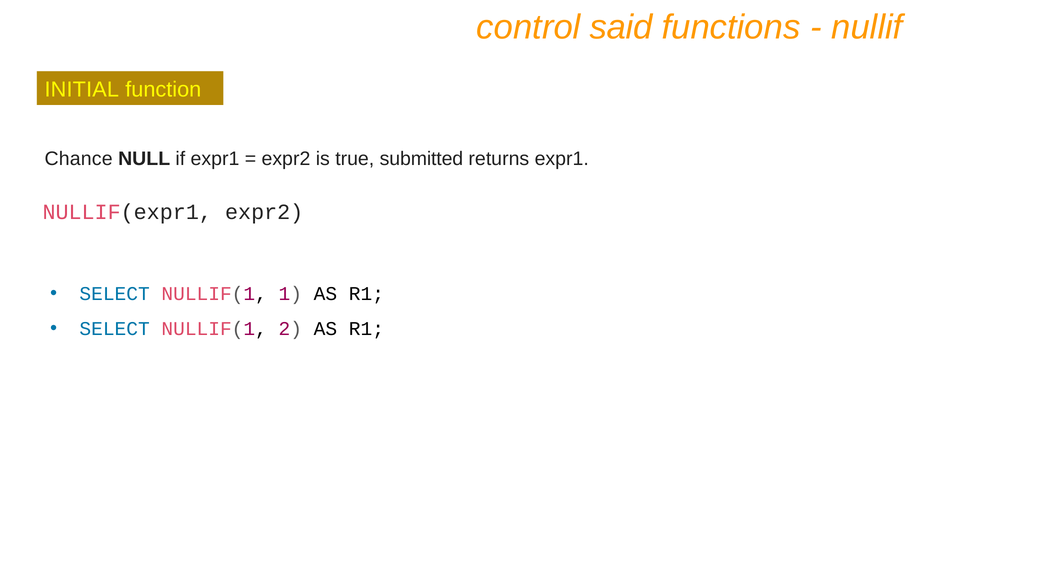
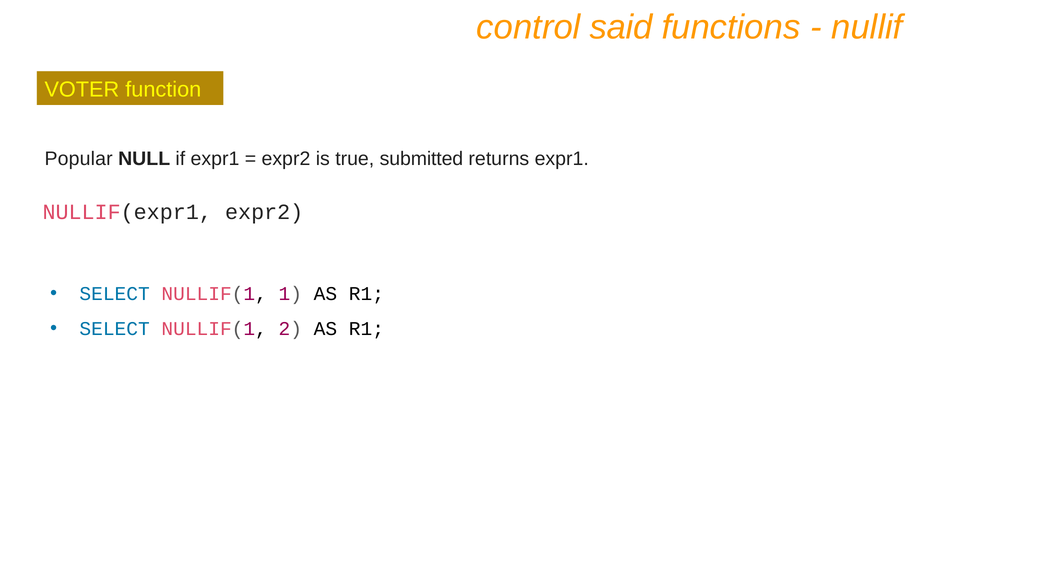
INITIAL: INITIAL -> VOTER
Chance: Chance -> Popular
